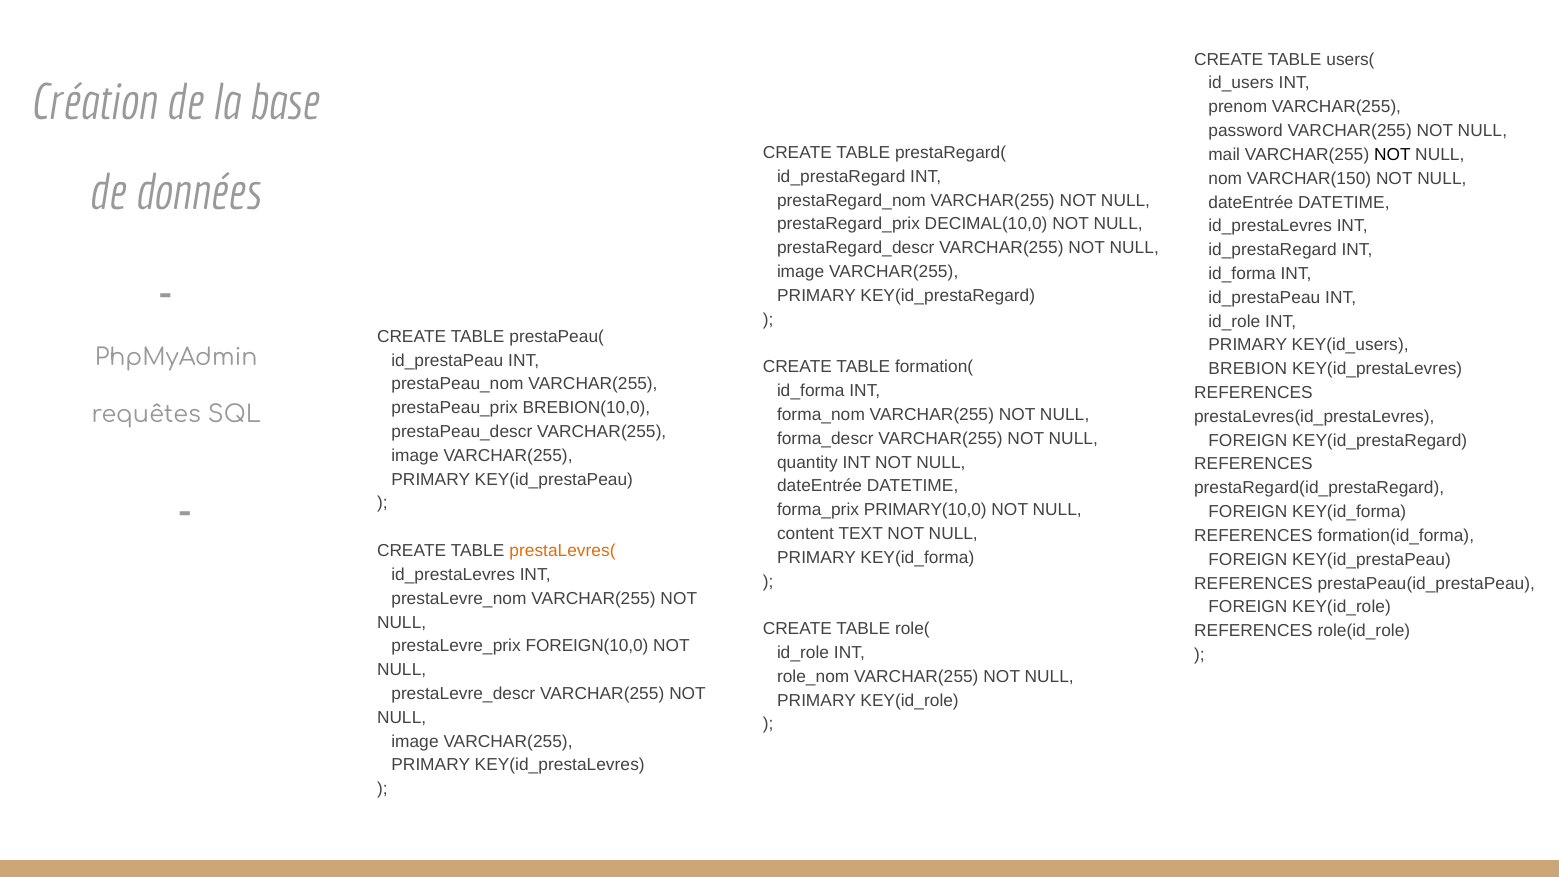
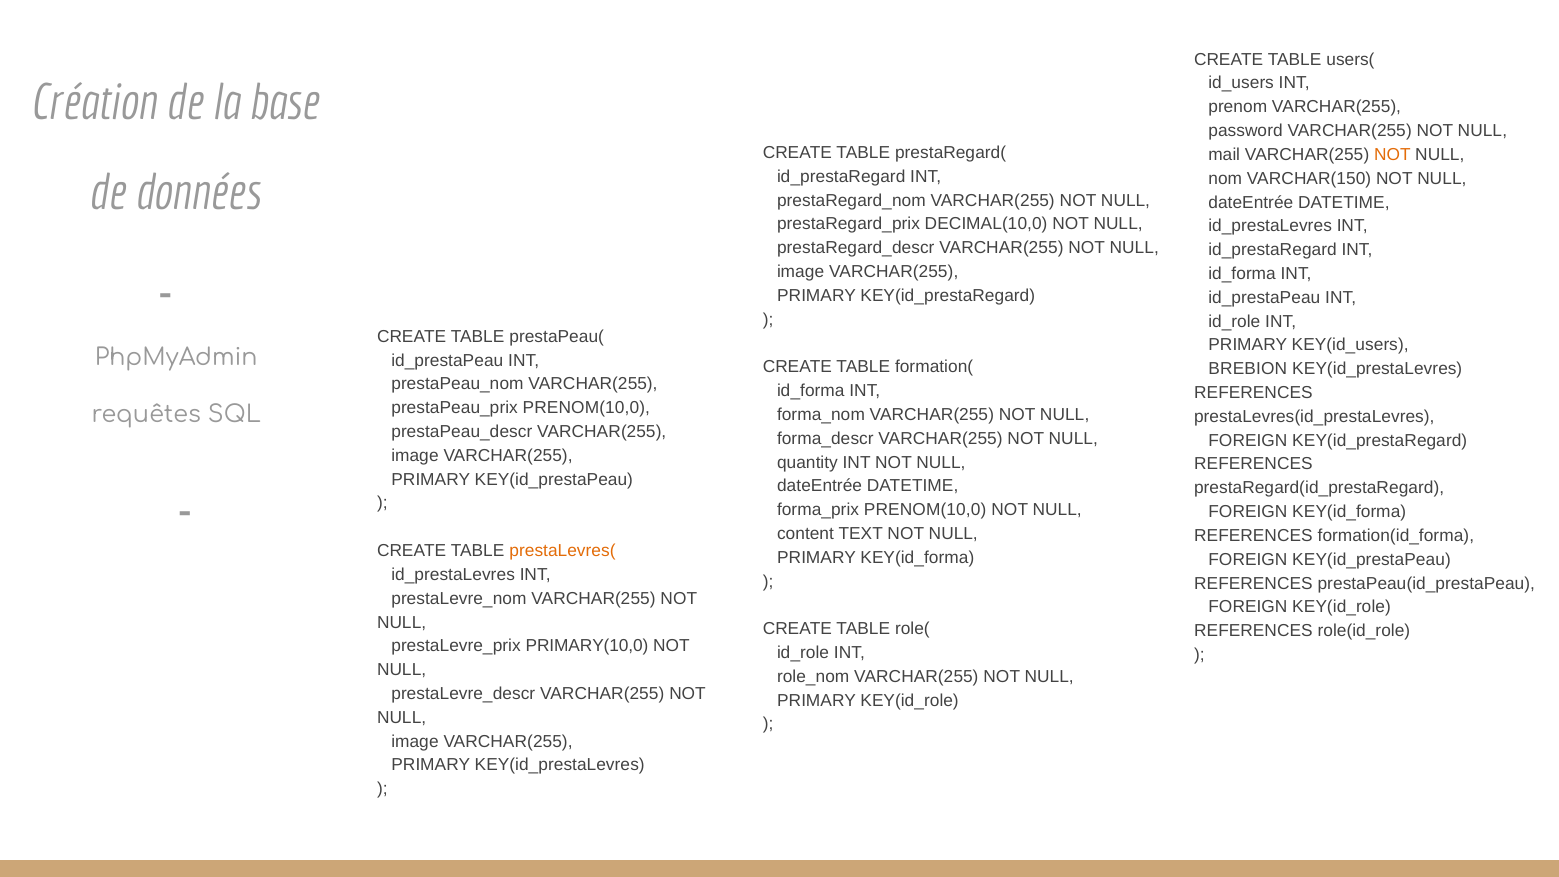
NOT at (1392, 155) colour: black -> orange
prestaPeau_prix BREBION(10,0: BREBION(10,0 -> PRENOM(10,0
forma_prix PRIMARY(10,0: PRIMARY(10,0 -> PRENOM(10,0
FOREIGN(10,0: FOREIGN(10,0 -> PRIMARY(10,0
